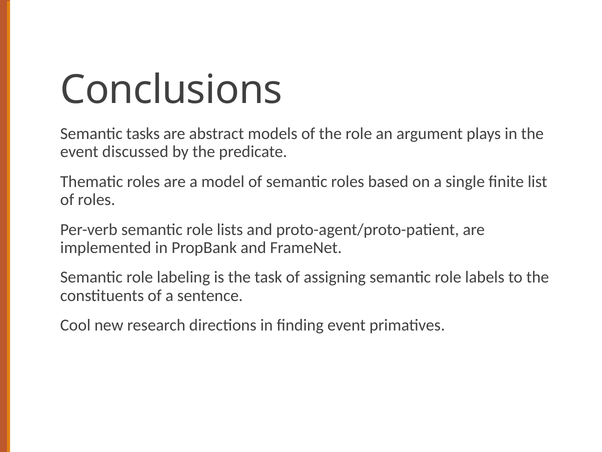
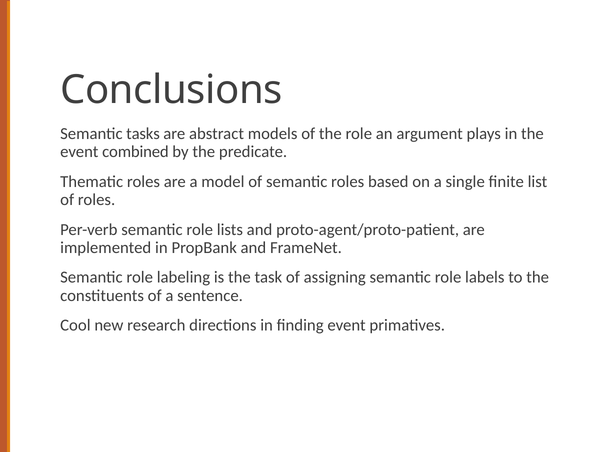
discussed: discussed -> combined
